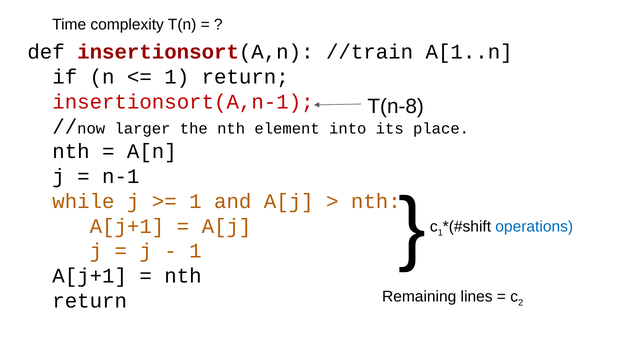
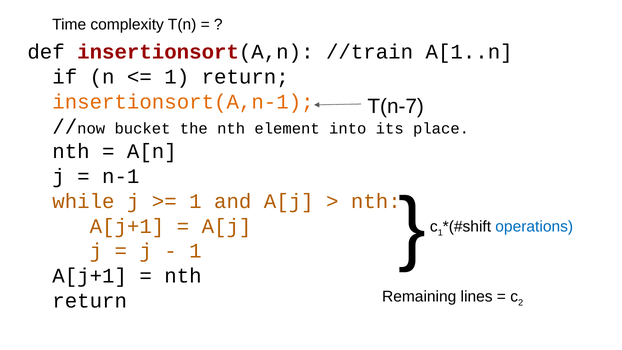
insertionsort(A,n-1 colour: red -> orange
T(n-8: T(n-8 -> T(n-7
larger: larger -> bucket
